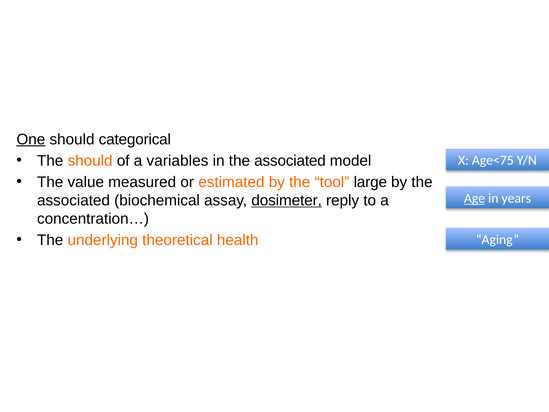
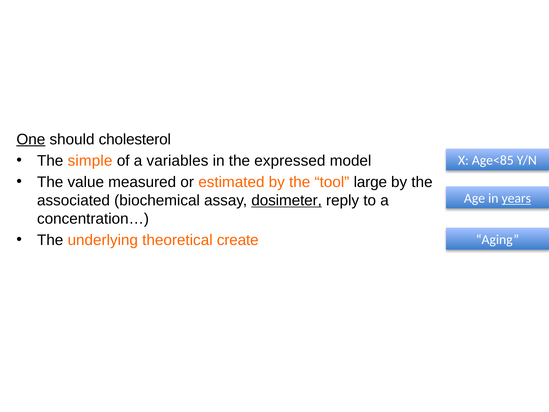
categorical: categorical -> cholesterol
The should: should -> simple
in the associated: associated -> expressed
Age<75: Age<75 -> Age<85
Age underline: present -> none
years underline: none -> present
health: health -> create
